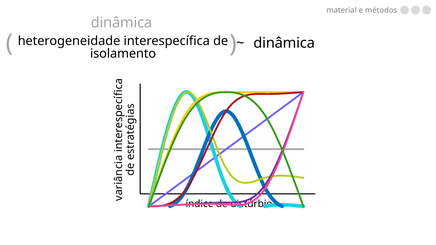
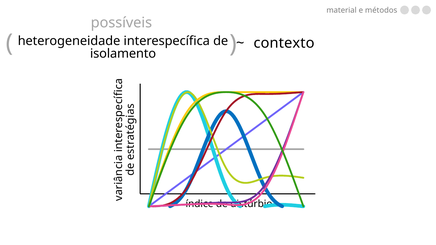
dinâmica at (121, 23): dinâmica -> possíveis
dinâmica at (284, 43): dinâmica -> contexto
